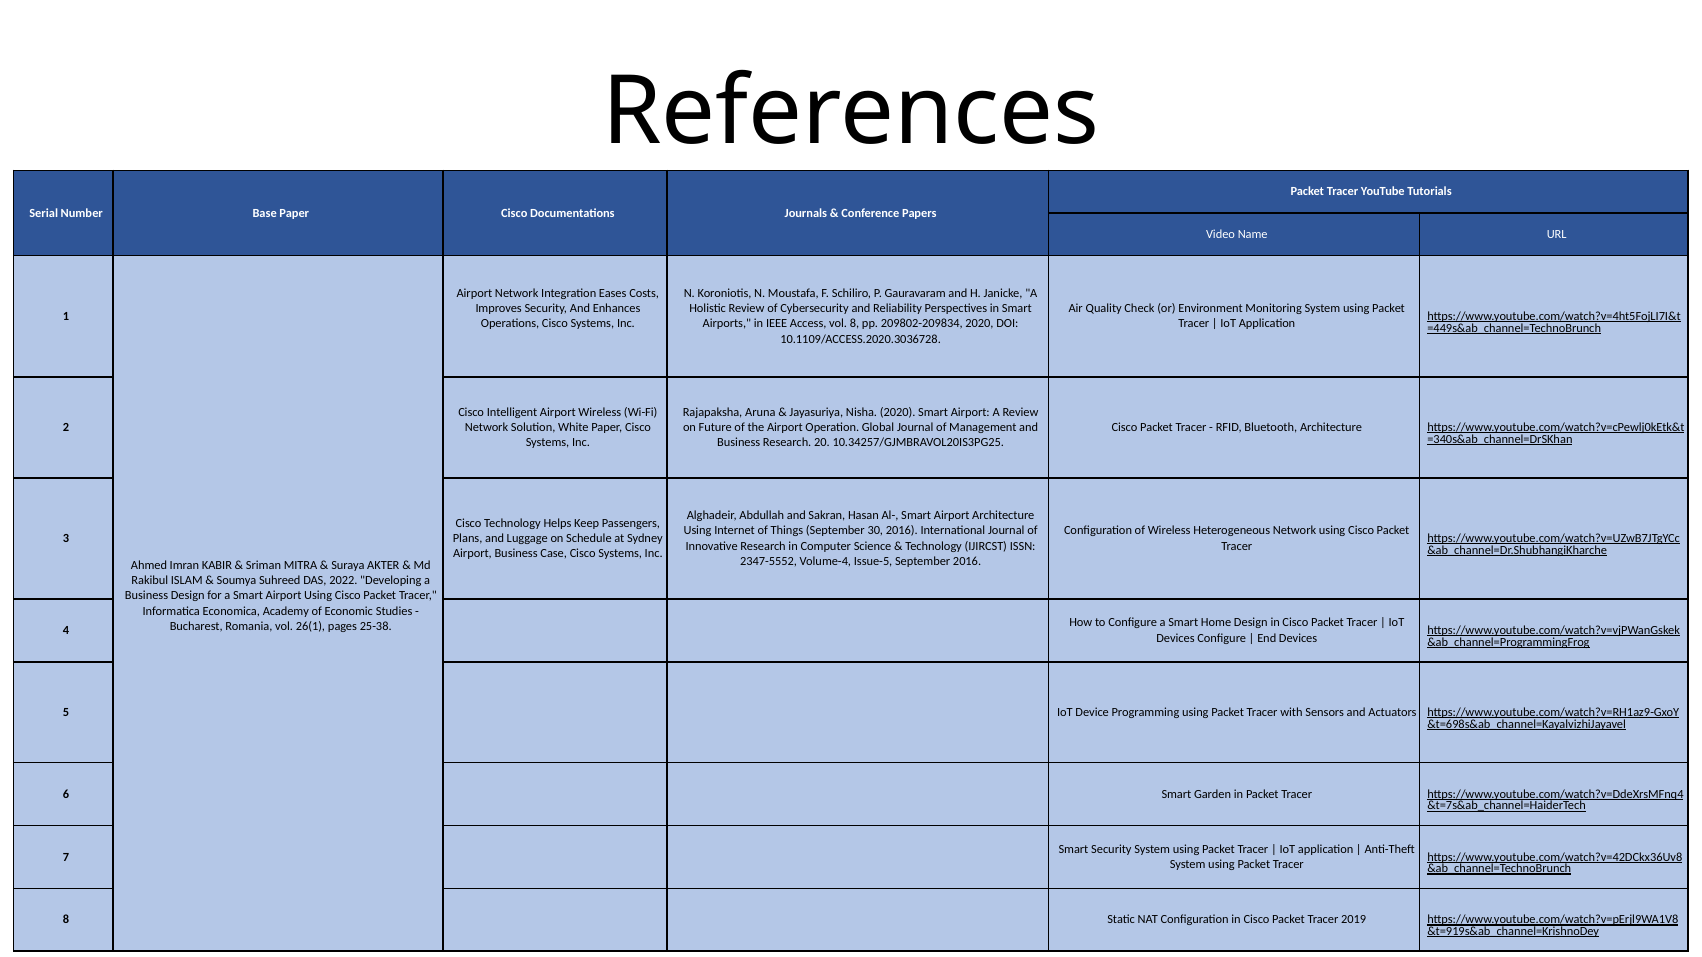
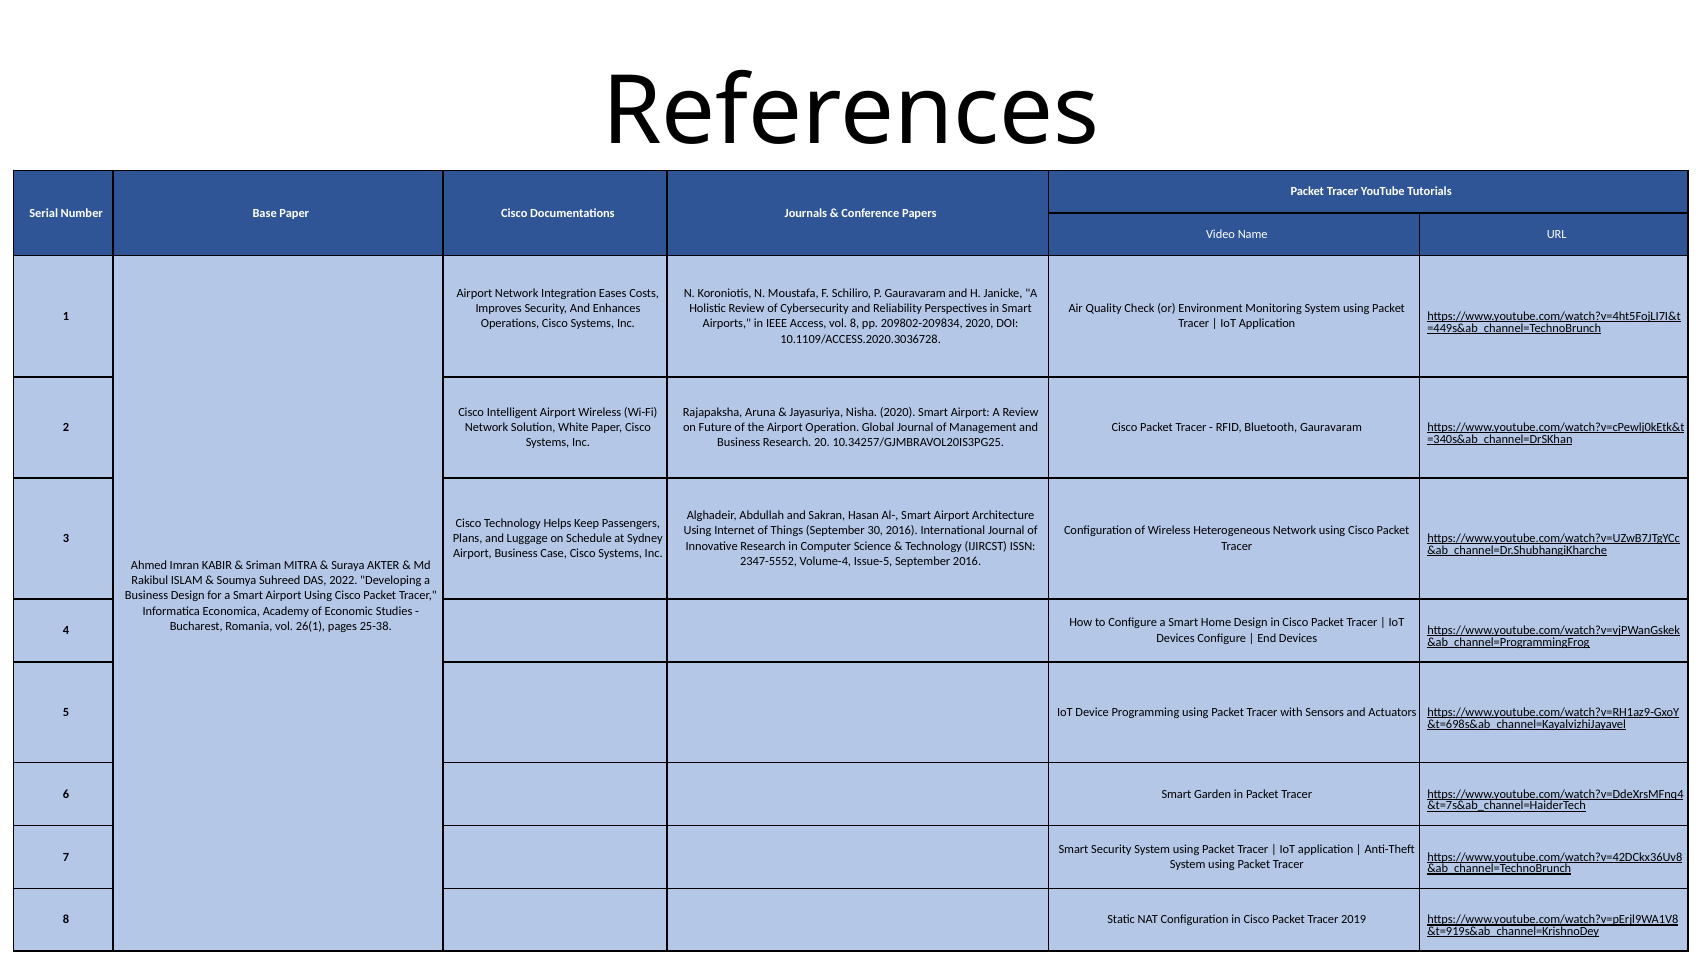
Bluetooth Architecture: Architecture -> Gauravaram
